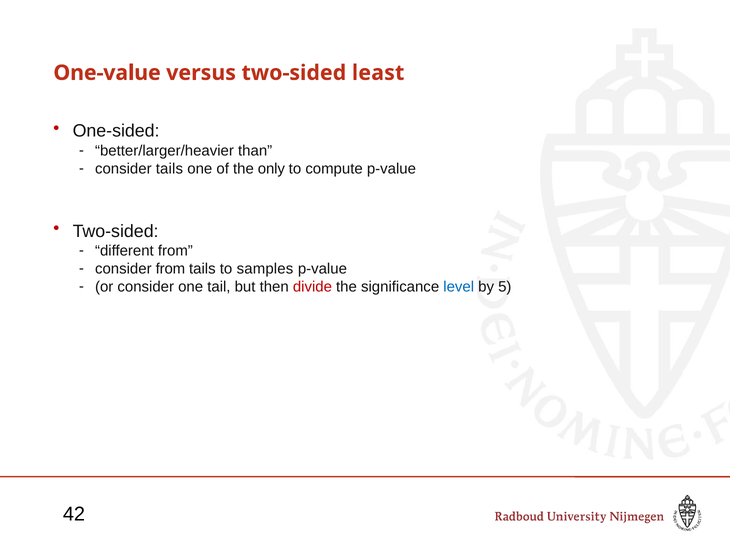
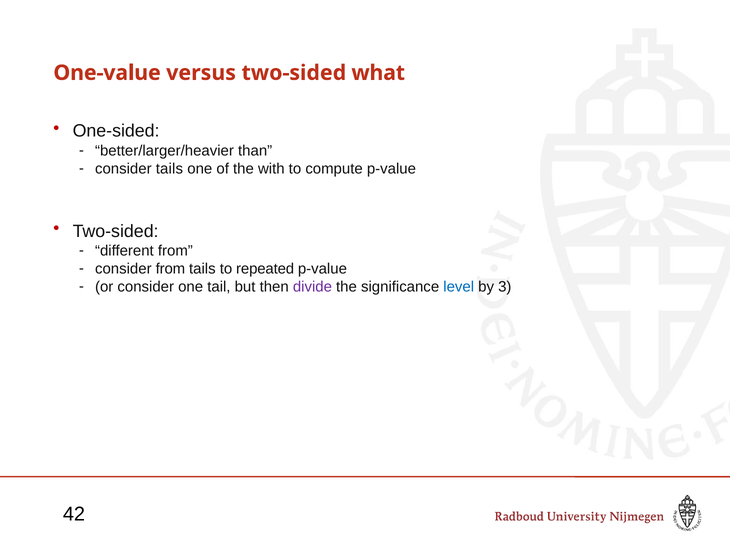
least: least -> what
only: only -> with
samples: samples -> repeated
divide colour: red -> purple
5: 5 -> 3
